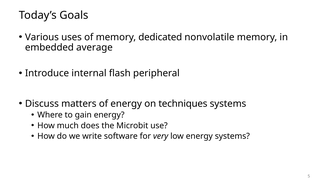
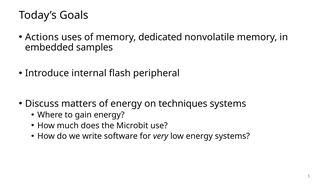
Various: Various -> Actions
average: average -> samples
